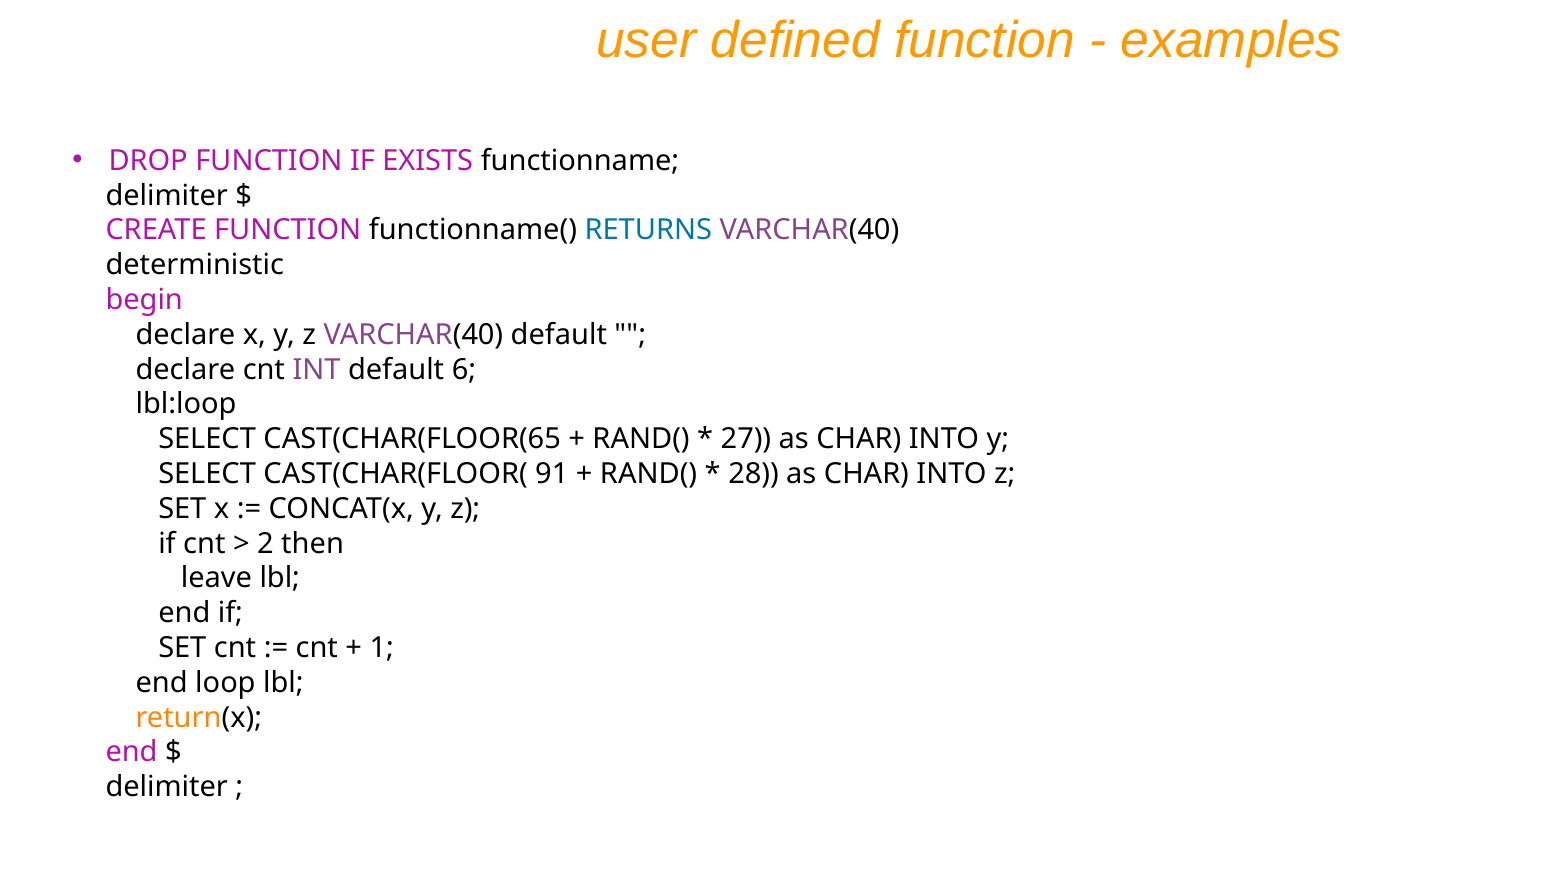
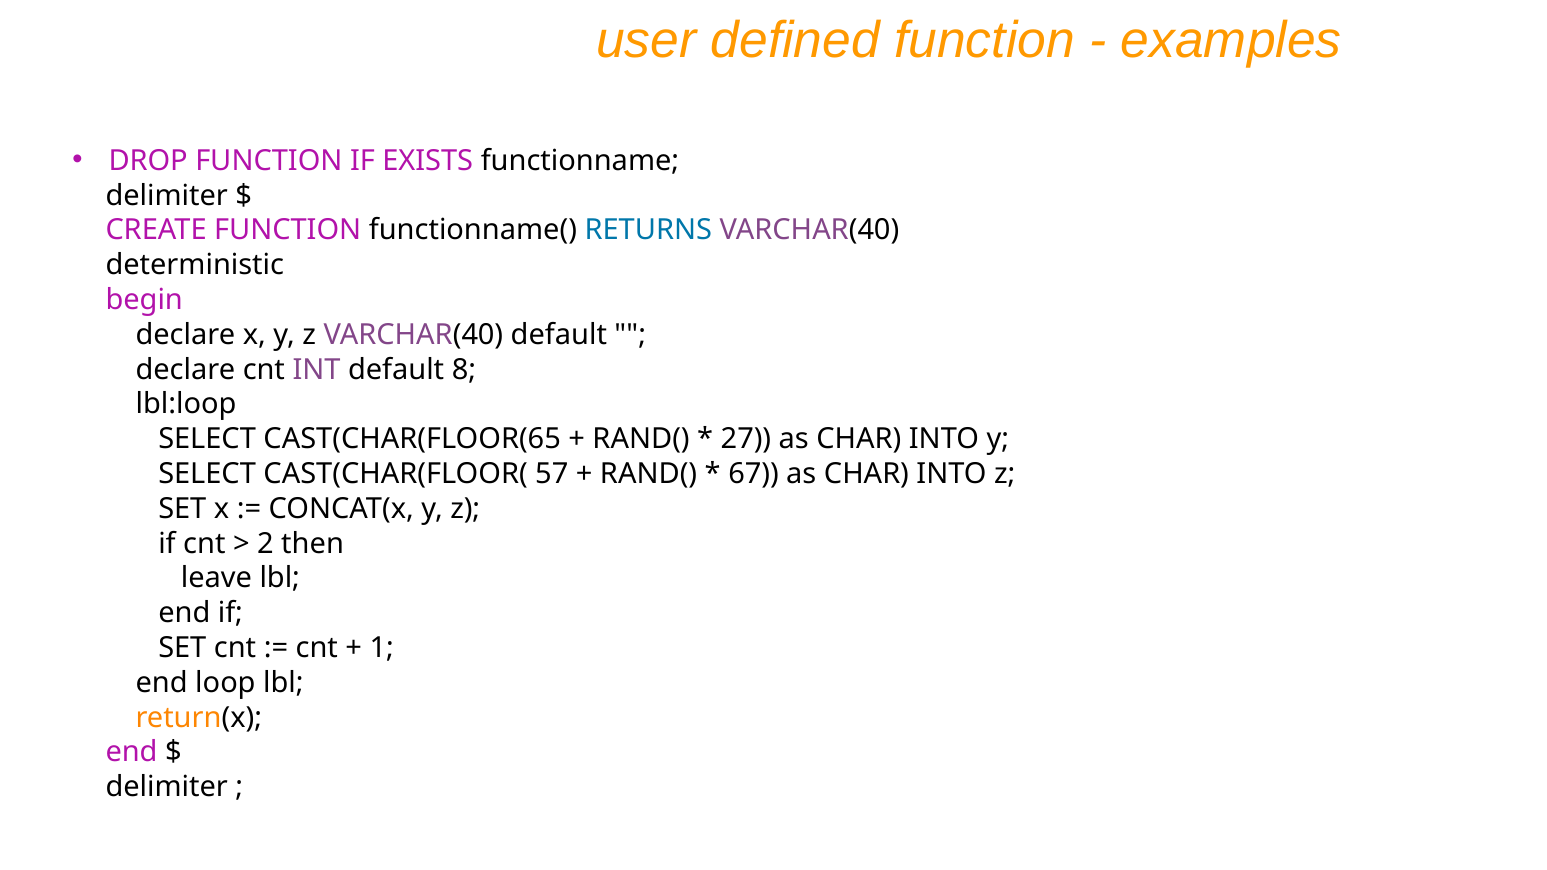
6: 6 -> 8
91: 91 -> 57
28: 28 -> 67
